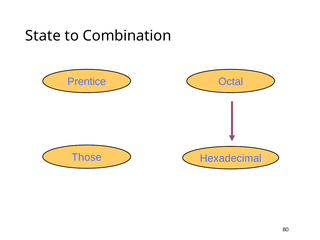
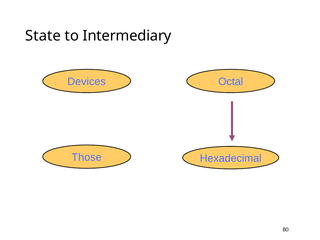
Combination: Combination -> Intermediary
Prentice: Prentice -> Devices
